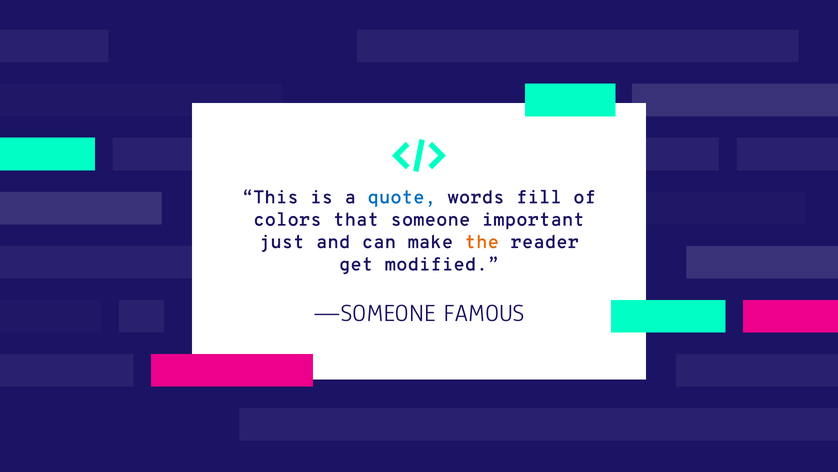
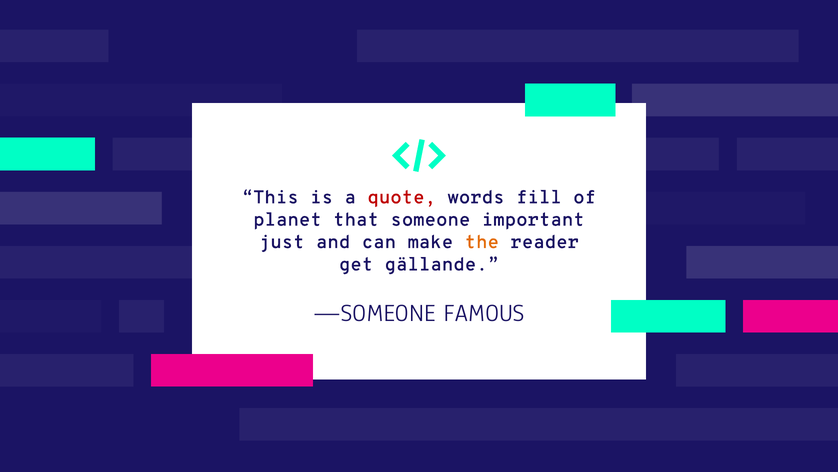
quote colour: blue -> red
colors: colors -> planet
modified: modified -> gällande
